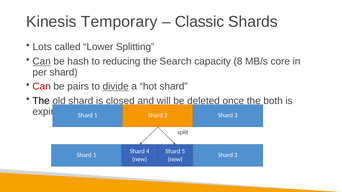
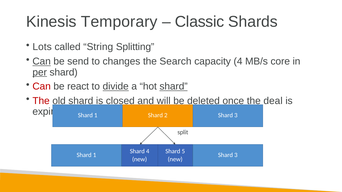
Lower: Lower -> String
hash: hash -> send
reducing: reducing -> changes
capacity 8: 8 -> 4
per underline: none -> present
pairs: pairs -> react
shard at (174, 87) underline: none -> present
The at (41, 101) colour: black -> red
both: both -> deal
